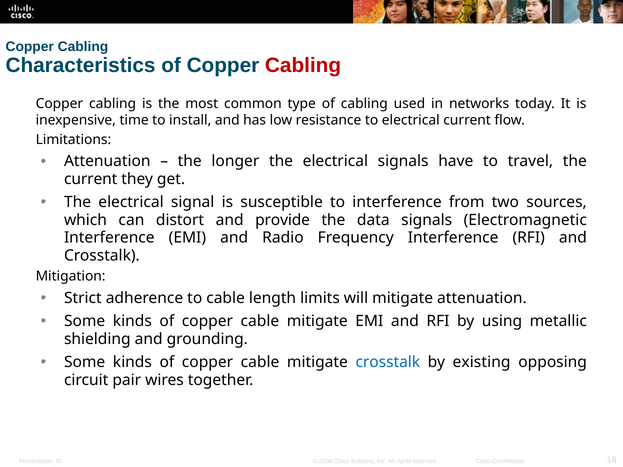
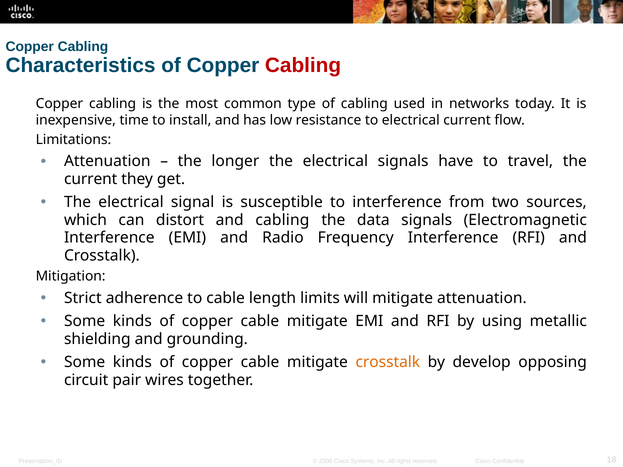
and provide: provide -> cabling
crosstalk at (388, 362) colour: blue -> orange
existing: existing -> develop
